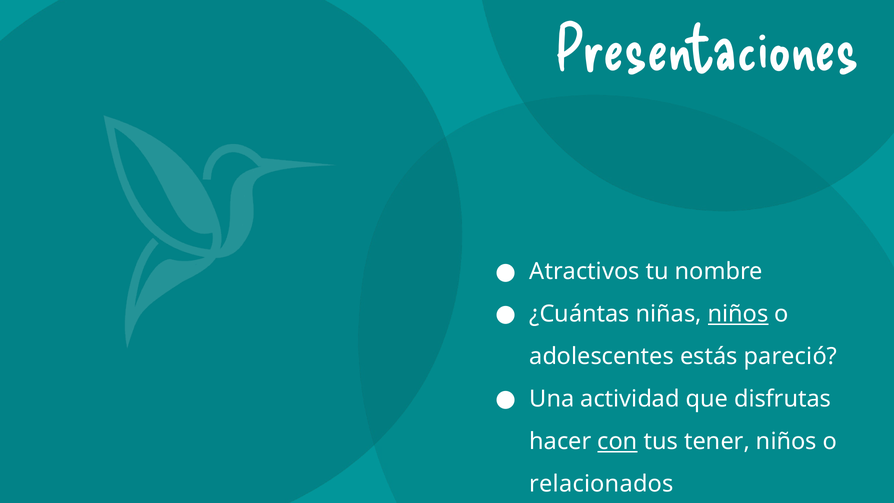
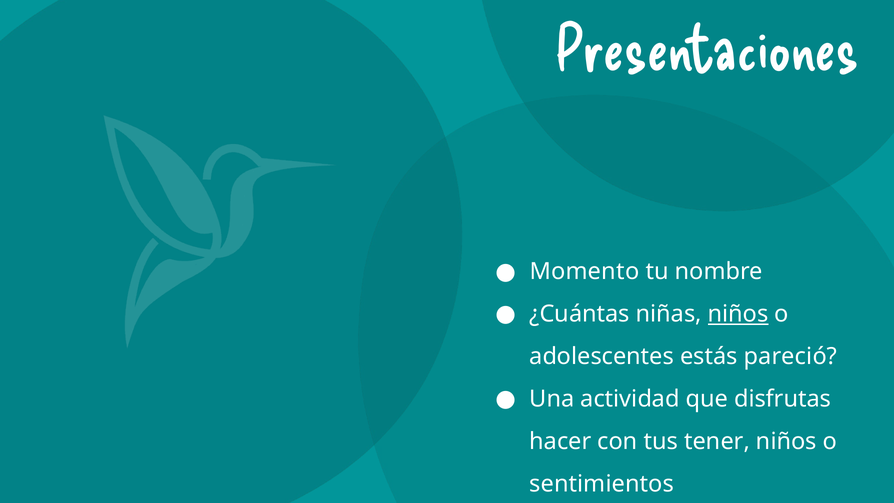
Atractivos: Atractivos -> Momento
con underline: present -> none
relacionados: relacionados -> sentimientos
